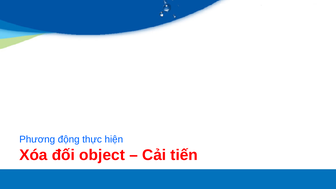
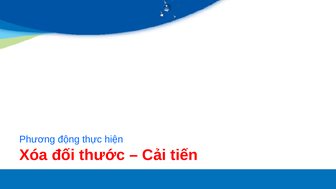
object: object -> thước
